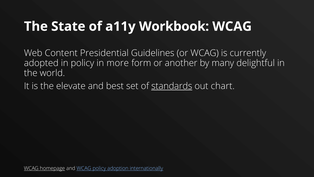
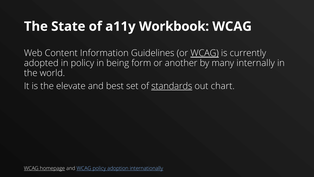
Presidential: Presidential -> Information
WCAG at (205, 53) underline: none -> present
more: more -> being
delightful: delightful -> internally
